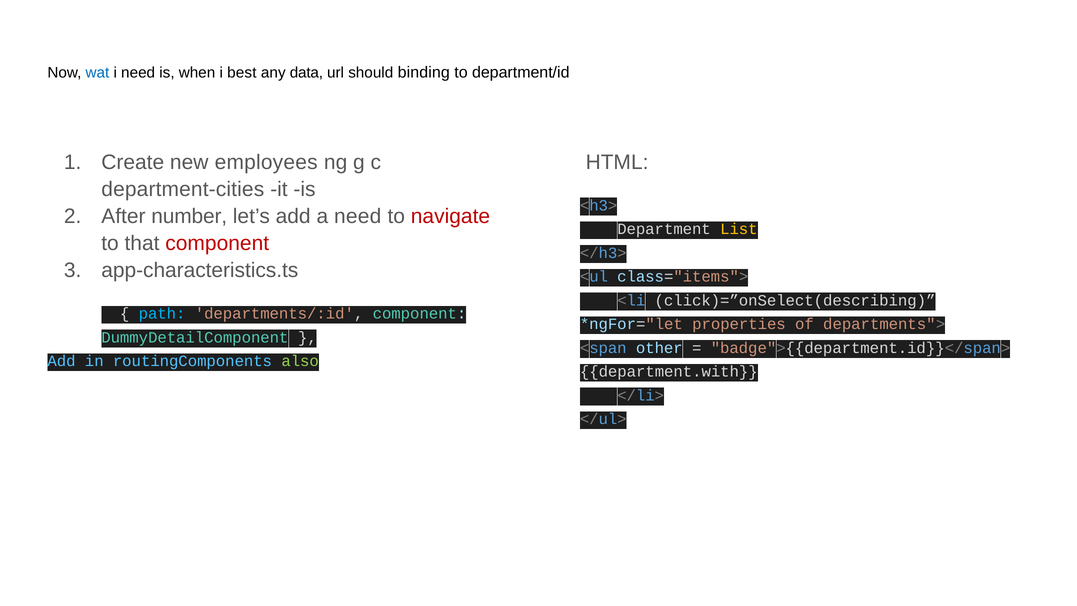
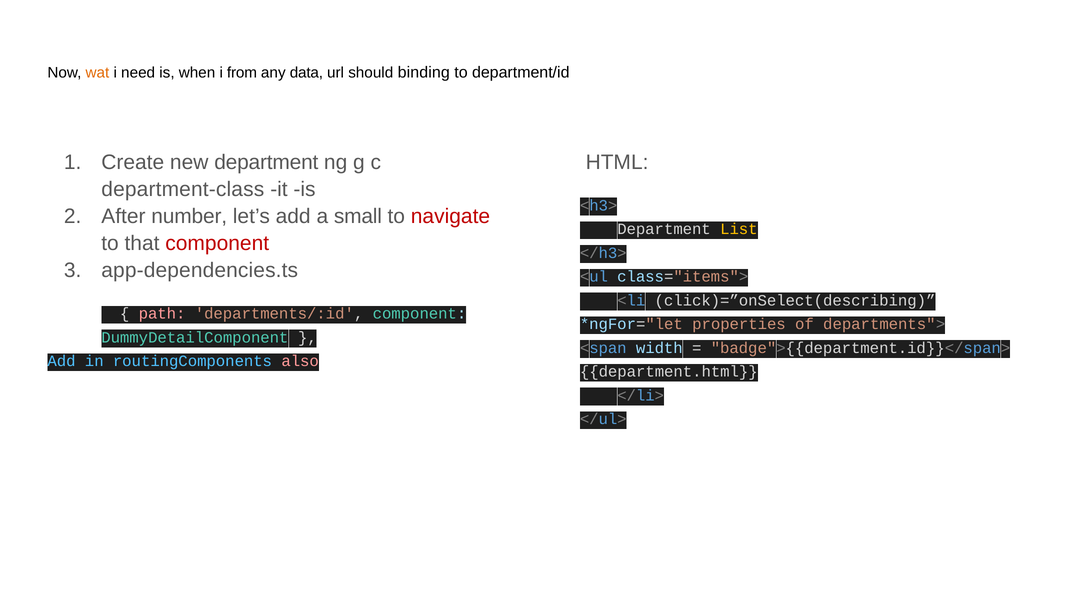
wat colour: blue -> orange
best: best -> from
new employees: employees -> department
department-cities: department-cities -> department-class
a need: need -> small
app-characteristics.ts: app-characteristics.ts -> app-dependencies.ts
path colour: light blue -> pink
other: other -> width
also colour: light green -> pink
department.with: department.with -> department.html
